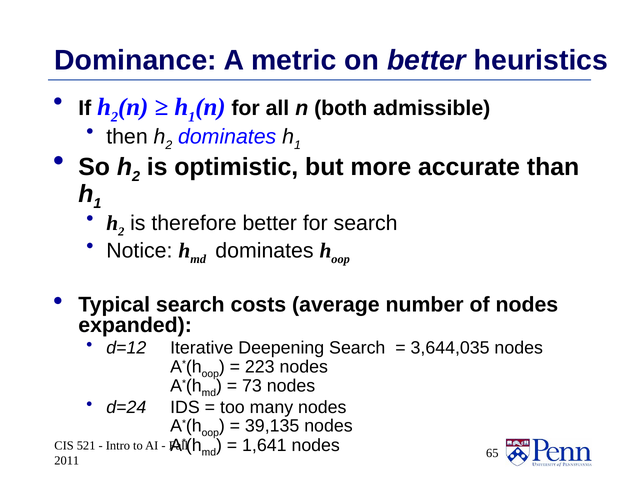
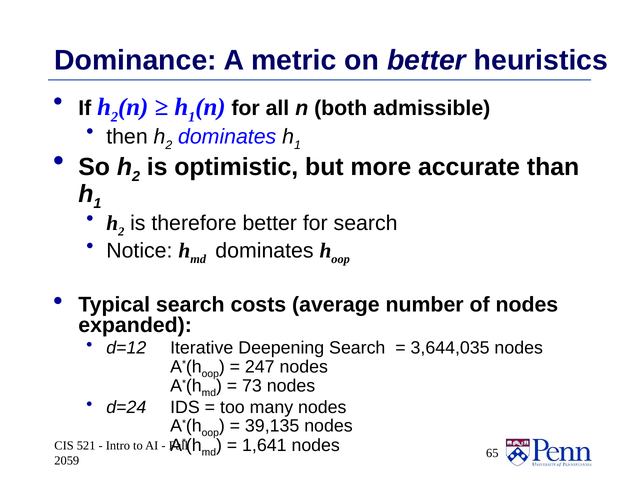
223: 223 -> 247
2011: 2011 -> 2059
